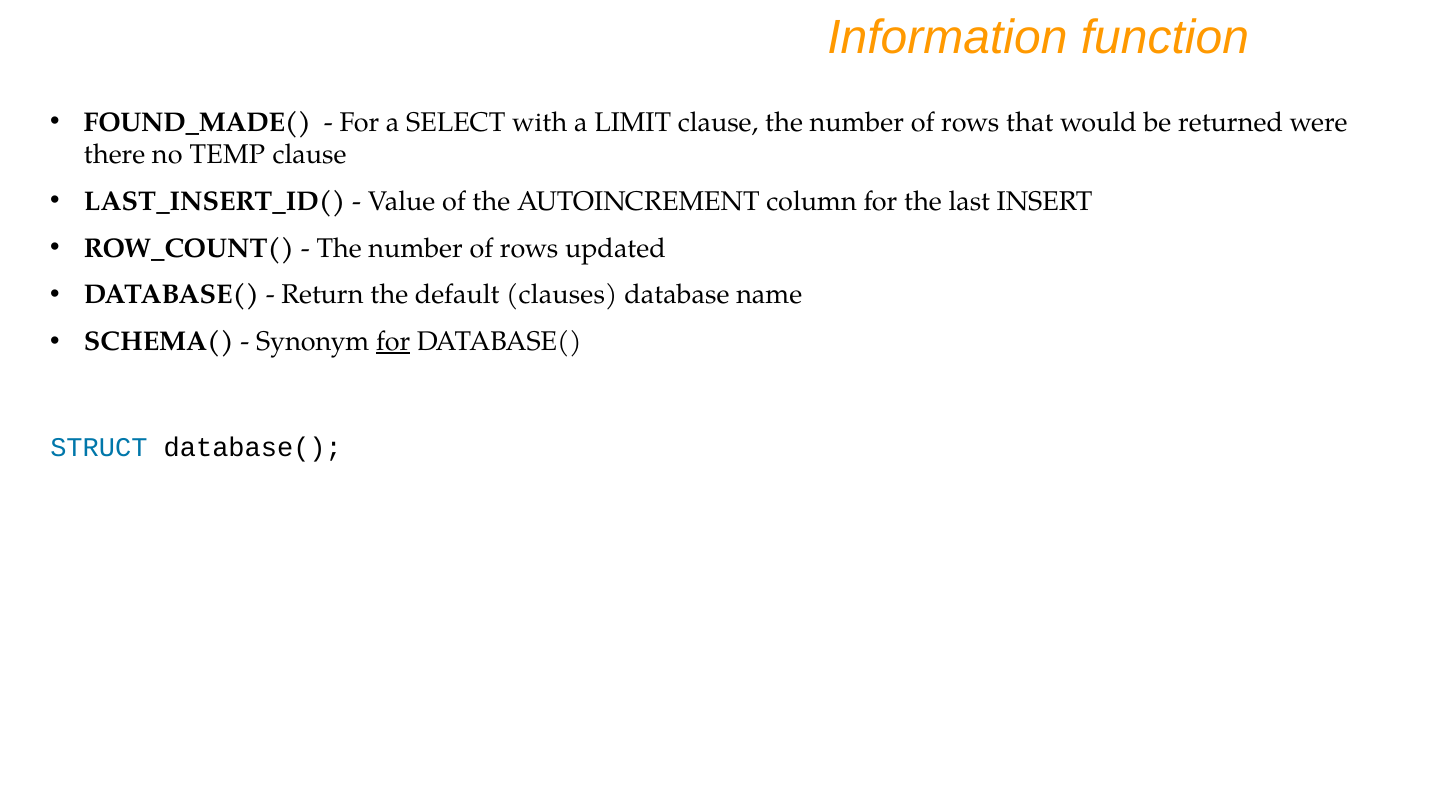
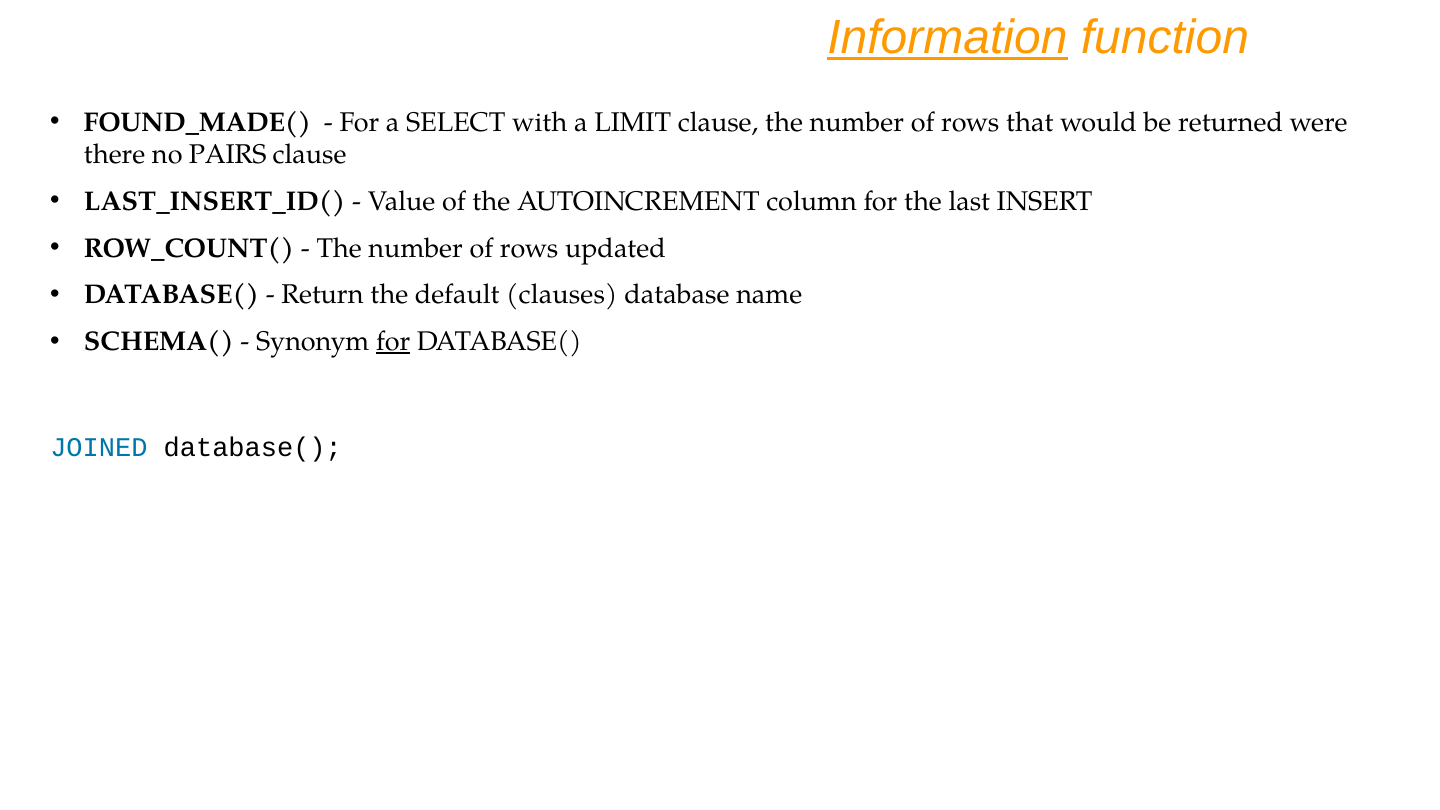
Information underline: none -> present
TEMP: TEMP -> PAIRS
STRUCT: STRUCT -> JOINED
